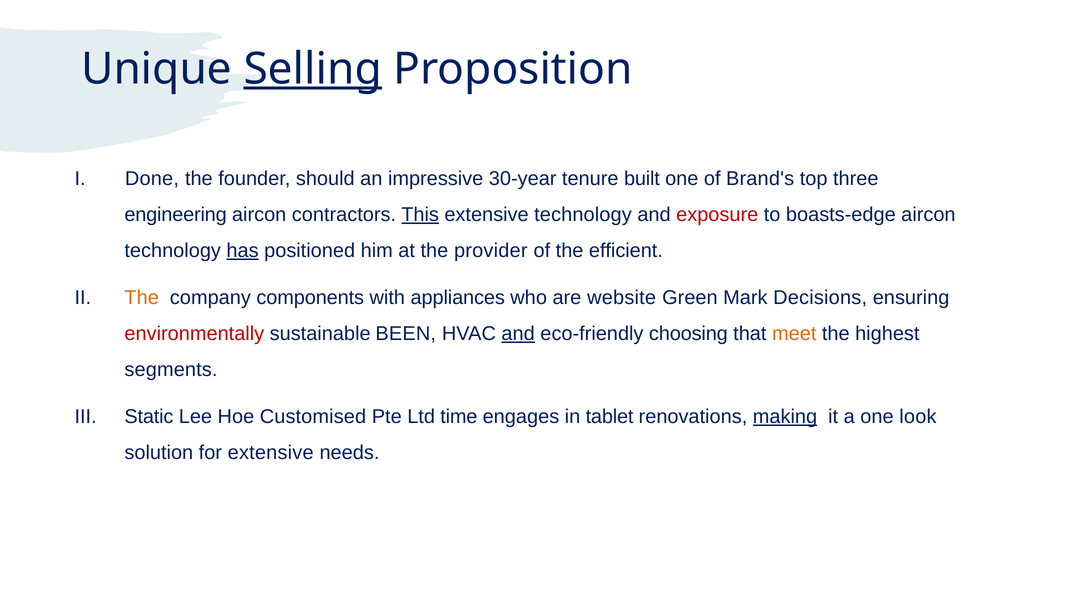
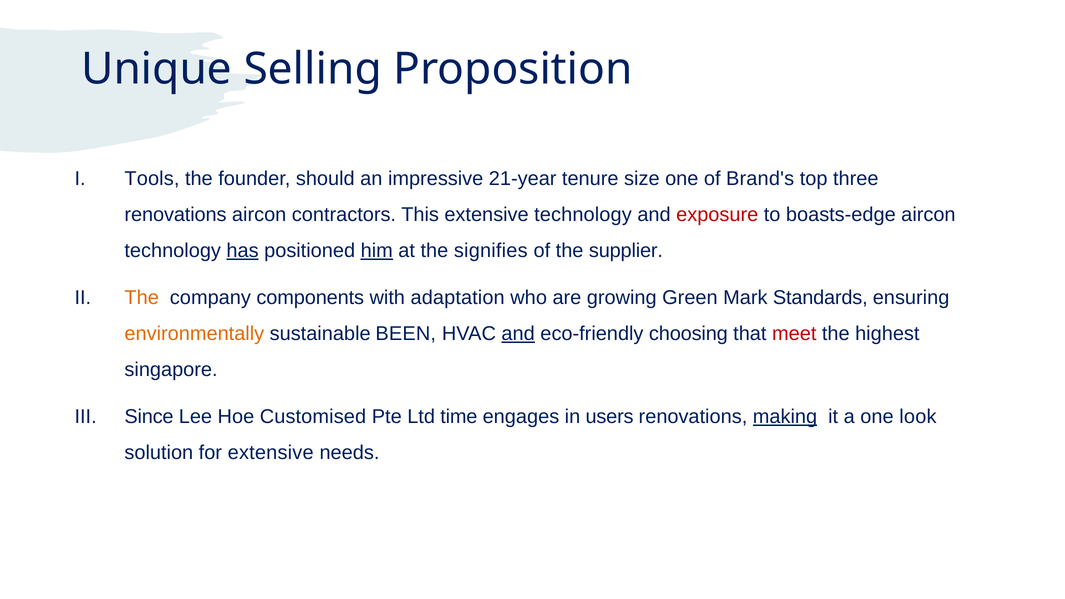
Selling underline: present -> none
Done: Done -> Tools
30-year: 30-year -> 21-year
built: built -> size
engineering at (176, 215): engineering -> renovations
This underline: present -> none
him underline: none -> present
provider: provider -> signifies
efficient: efficient -> supplier
appliances: appliances -> adaptation
website: website -> growing
Decisions: Decisions -> Standards
environmentally colour: red -> orange
meet colour: orange -> red
segments: segments -> singapore
Static: Static -> Since
tablet: tablet -> users
